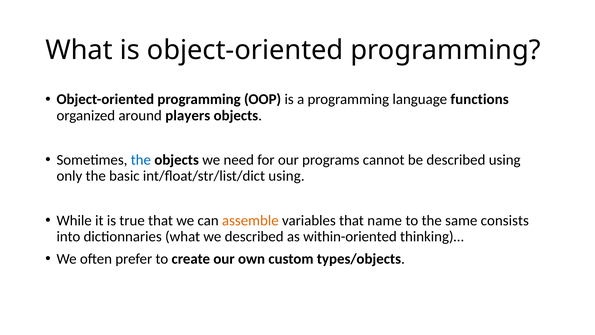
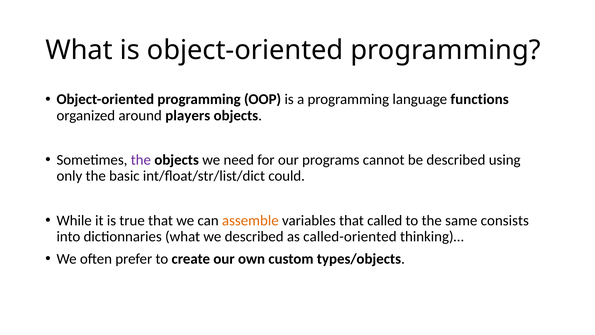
the at (141, 160) colour: blue -> purple
int/float/str/list/dict using: using -> could
name: name -> called
within-oriented: within-oriented -> called-oriented
